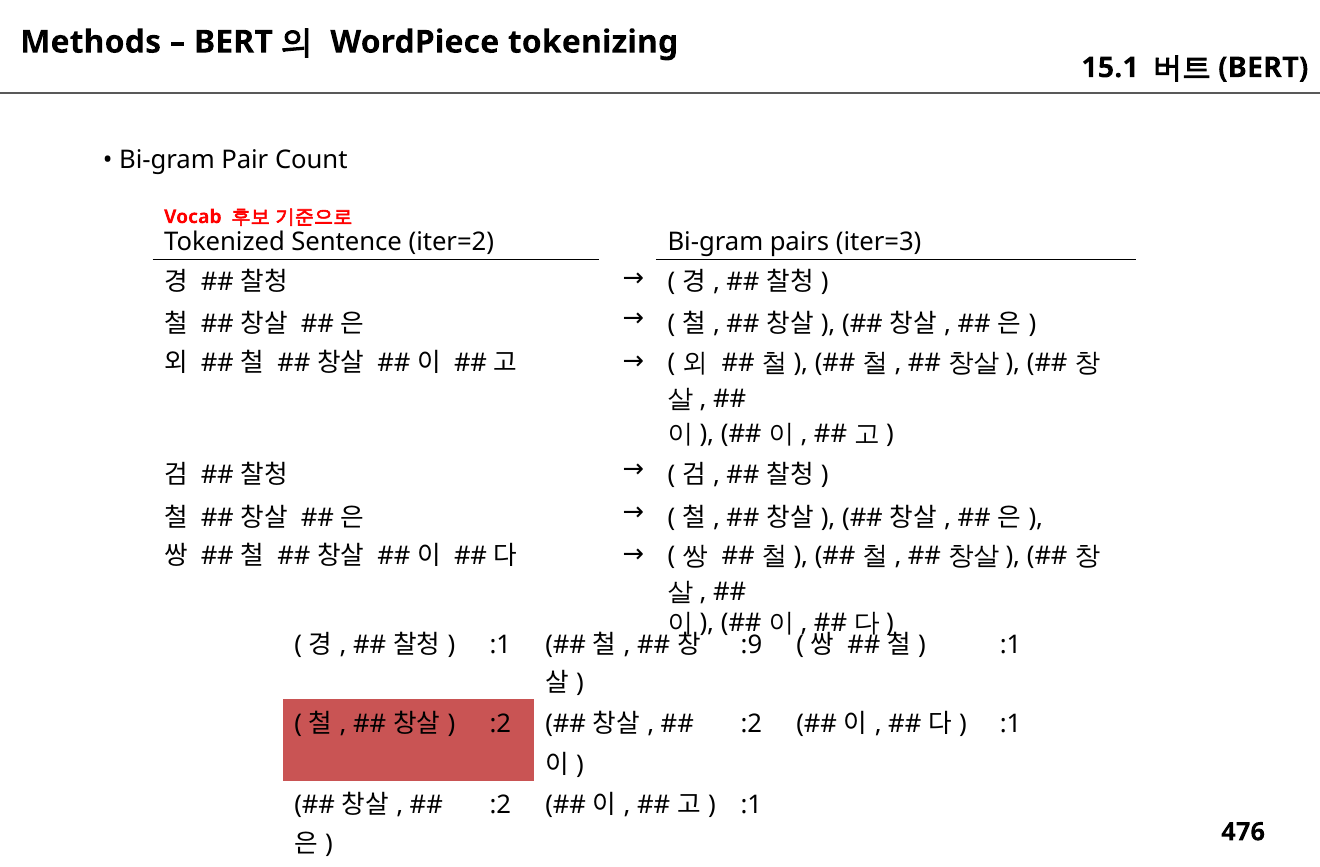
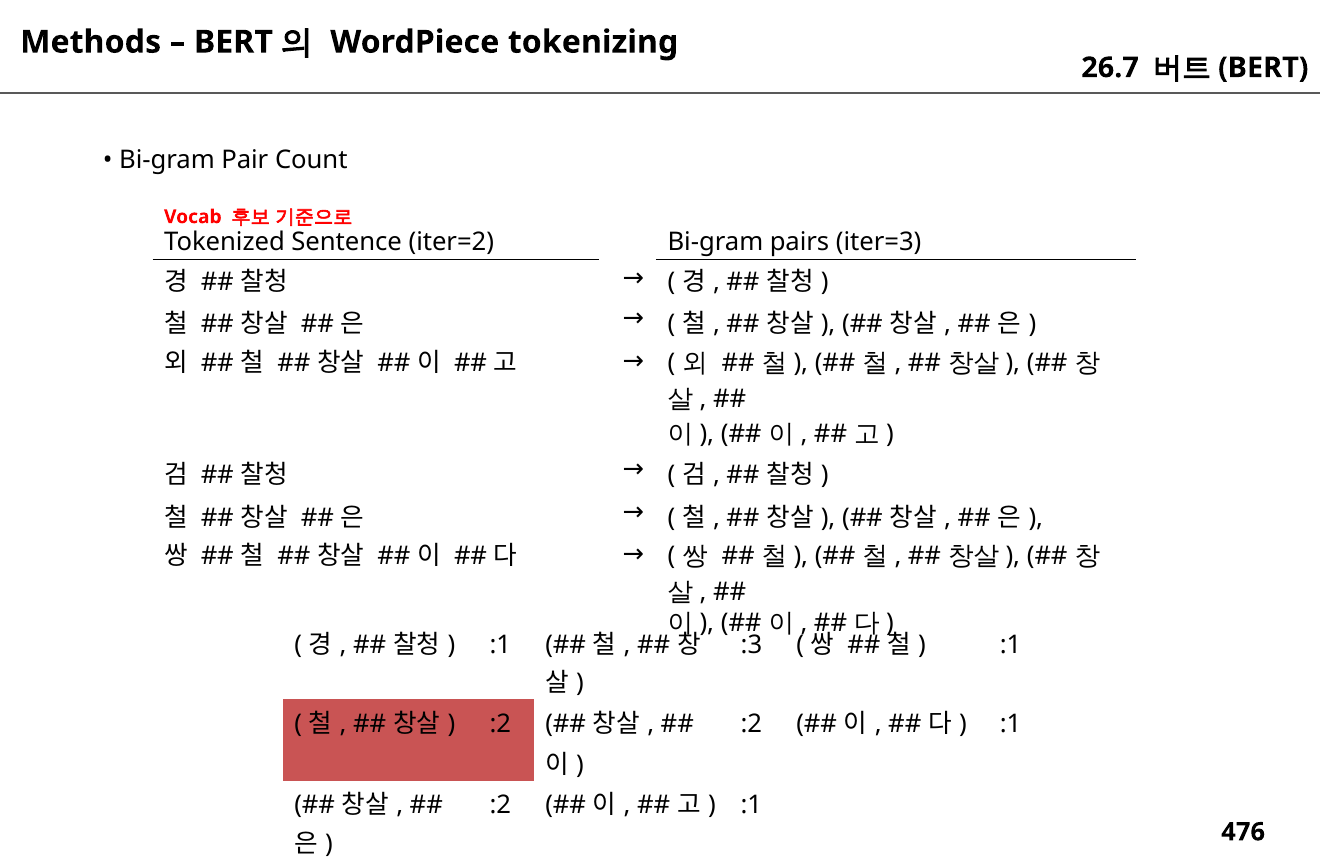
15.1: 15.1 -> 26.7
:9: :9 -> :3
